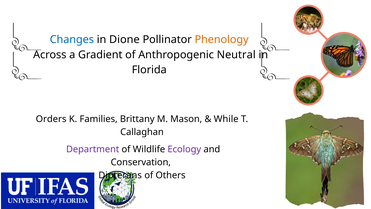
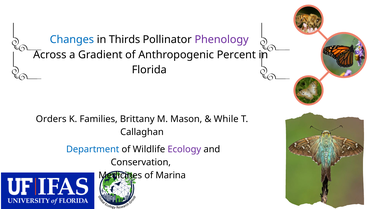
Dione: Dione -> Thirds
Phenology colour: orange -> purple
Neutral: Neutral -> Percent
Department colour: purple -> blue
Dipterans: Dipterans -> Medicines
Others: Others -> Marina
